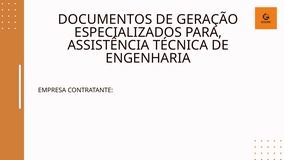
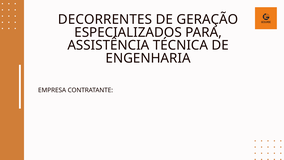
DOCUMENTOS: DOCUMENTOS -> DECORRENTES
